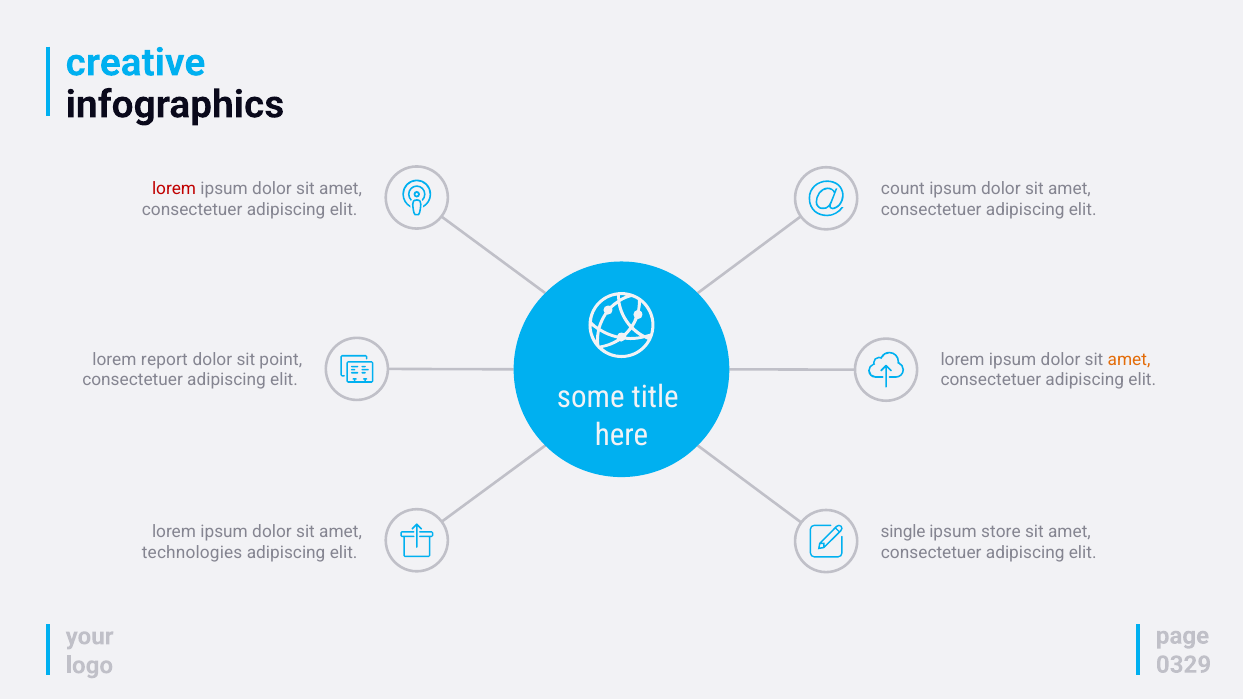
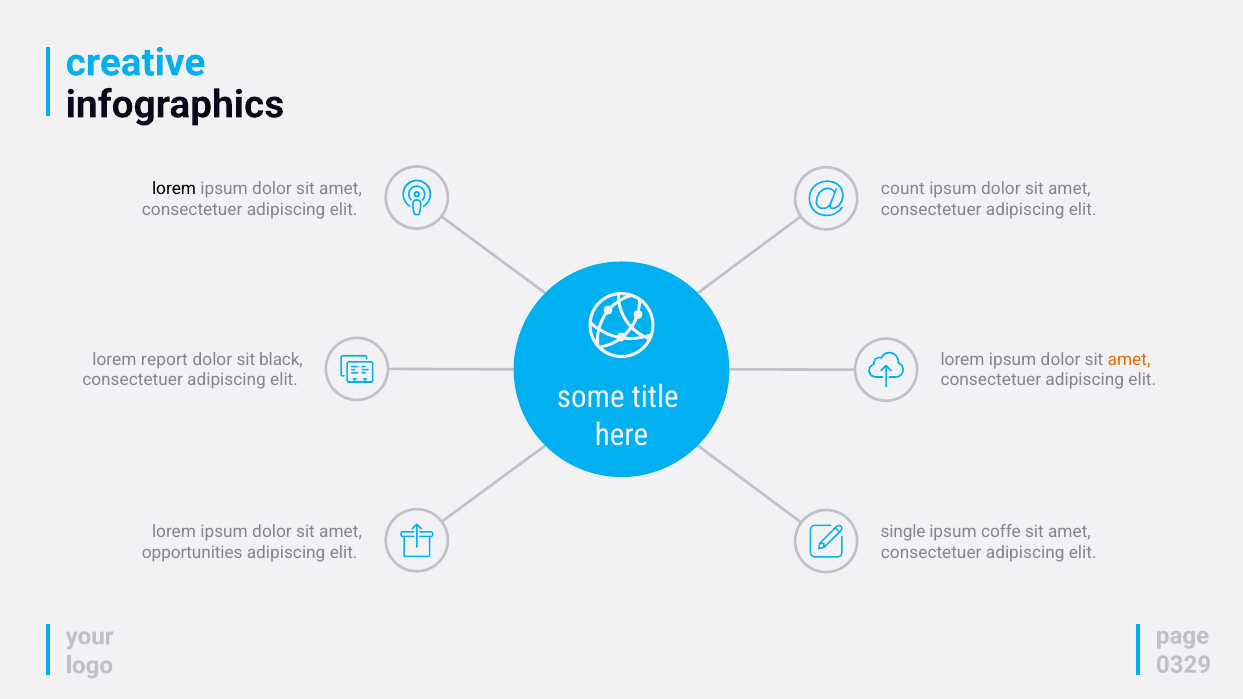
lorem at (174, 189) colour: red -> black
point: point -> black
store: store -> coffe
technologies: technologies -> opportunities
